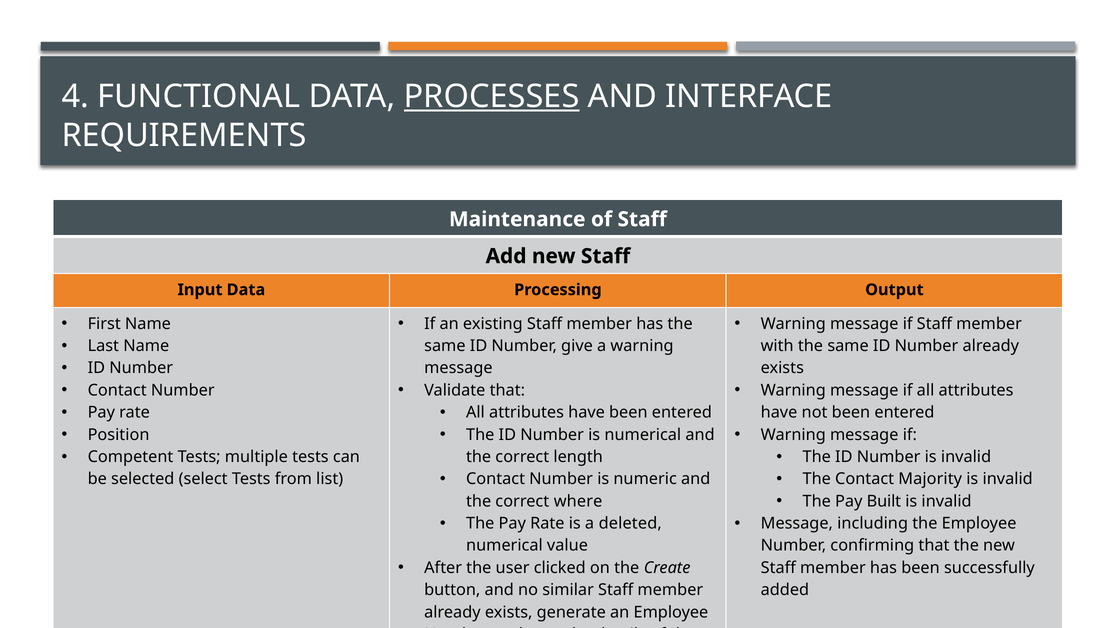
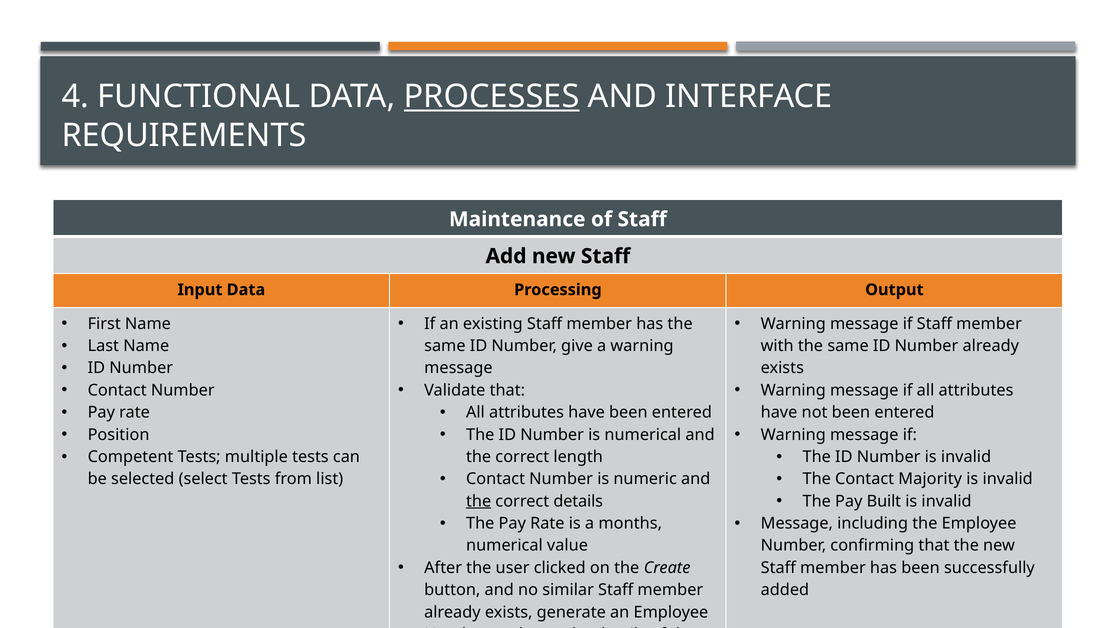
the at (479, 501) underline: none -> present
correct where: where -> details
deleted: deleted -> months
